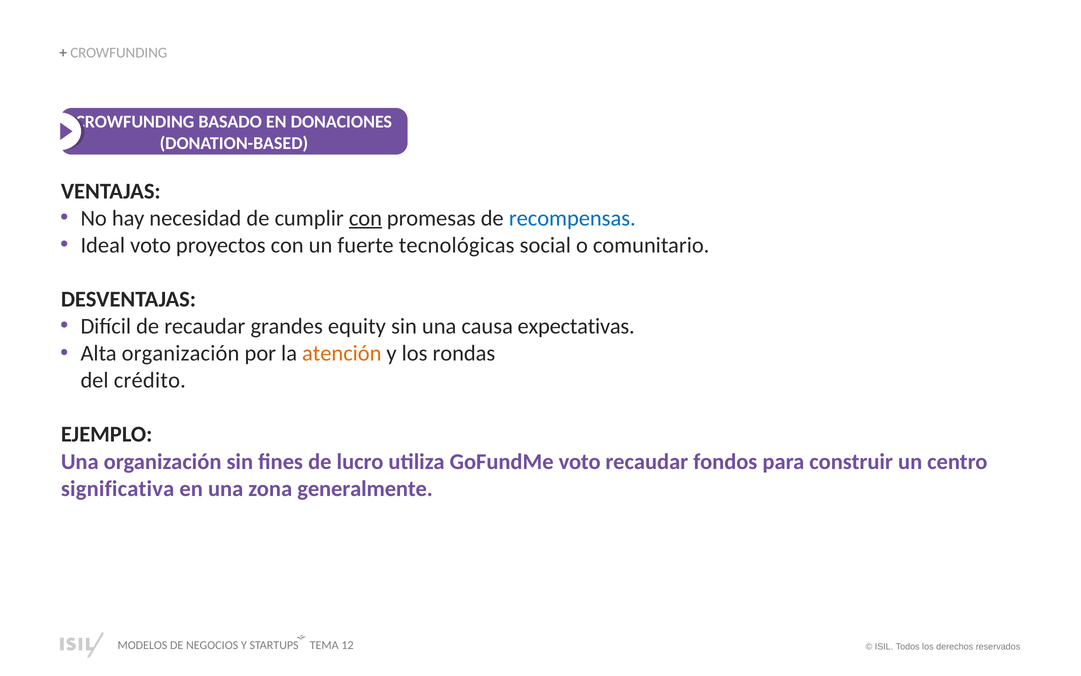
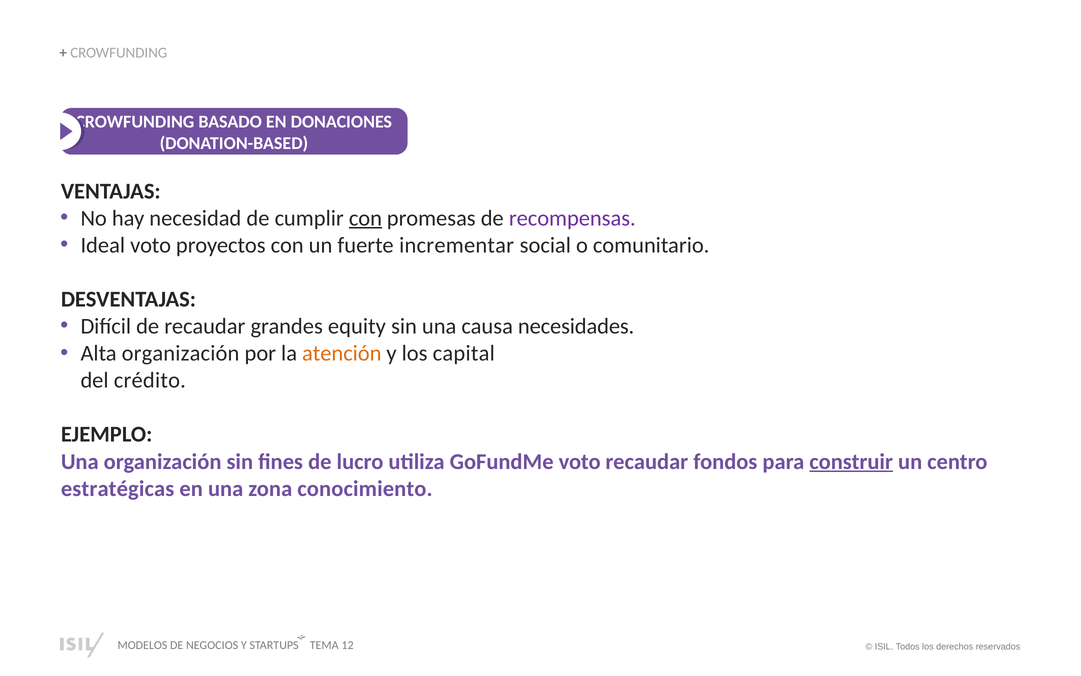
recompensas colour: blue -> purple
tecnológicas: tecnológicas -> incrementar
expectativas: expectativas -> necesidades
rondas: rondas -> capital
construir underline: none -> present
significativa: significativa -> estratégicas
generalmente: generalmente -> conocimiento
